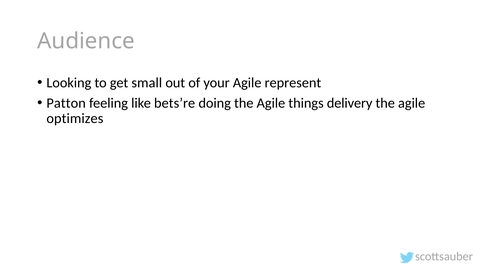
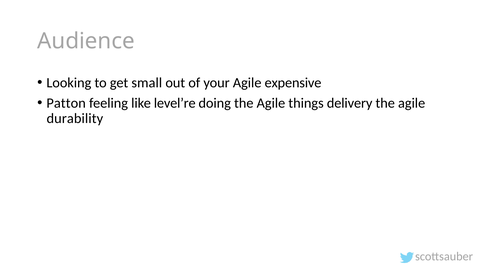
represent: represent -> expensive
bets’re: bets’re -> level’re
optimizes: optimizes -> durability
